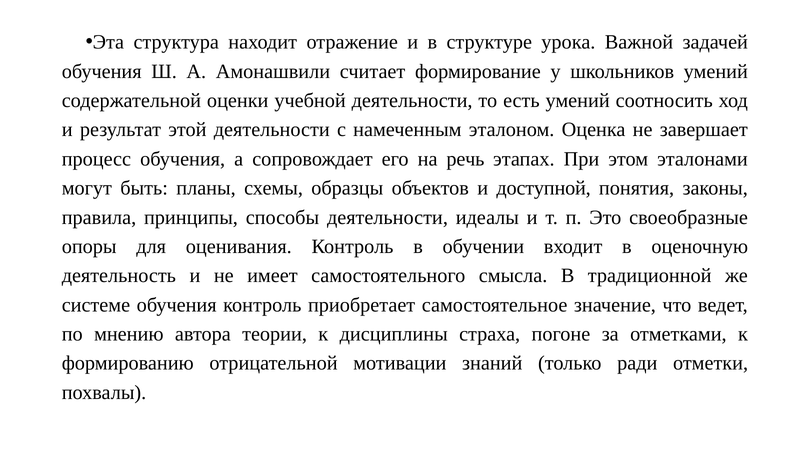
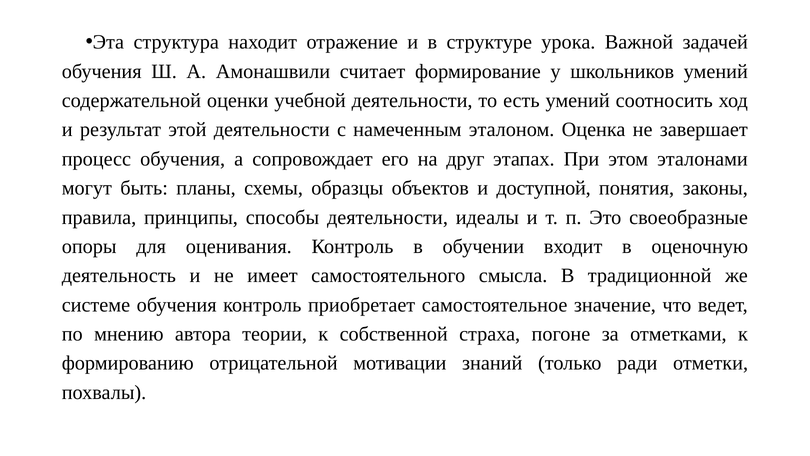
речь: речь -> друг
дисциплины: дисциплины -> собственной
